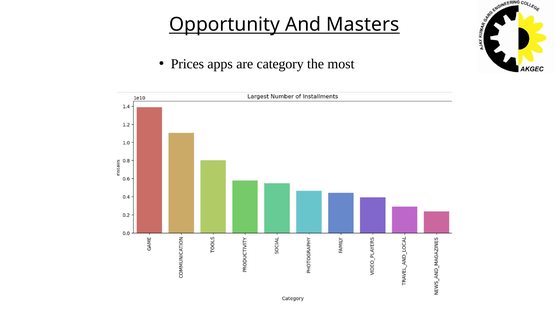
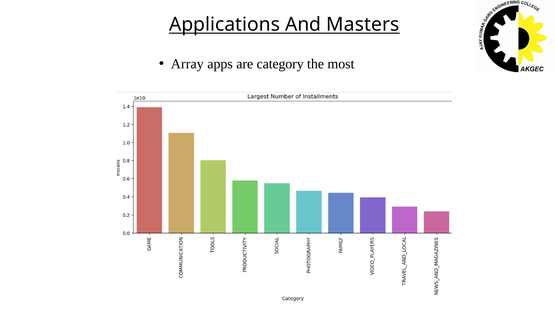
Opportunity: Opportunity -> Applications
Prices: Prices -> Array
